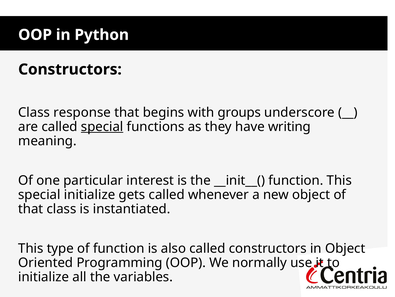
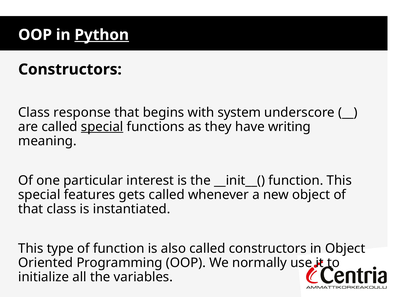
Python underline: none -> present
groups: groups -> system
special initialize: initialize -> features
